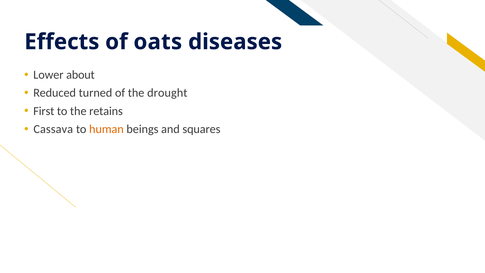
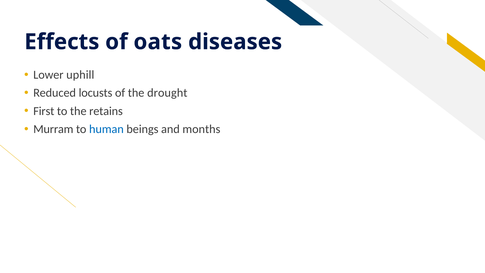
about: about -> uphill
turned: turned -> locusts
Cassava: Cassava -> Murram
human colour: orange -> blue
squares: squares -> months
